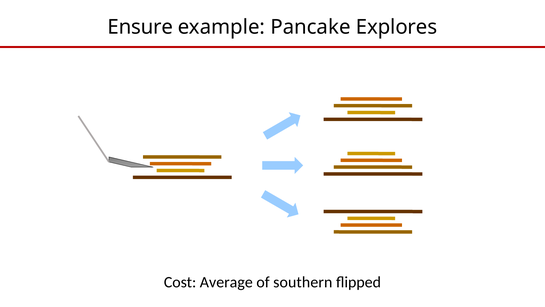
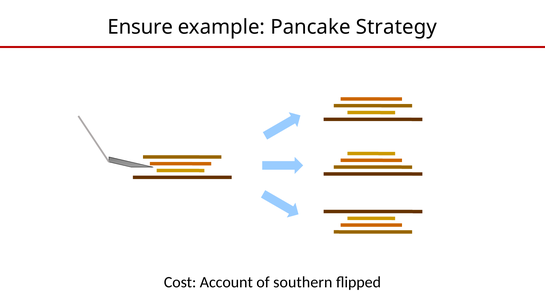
Explores: Explores -> Strategy
Average: Average -> Account
